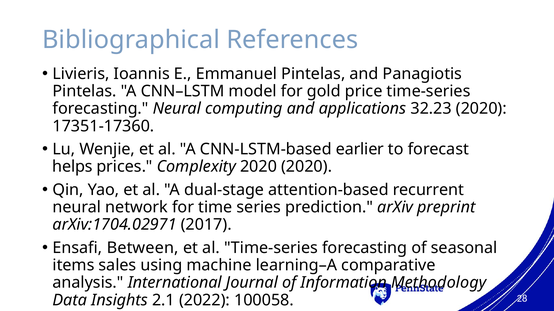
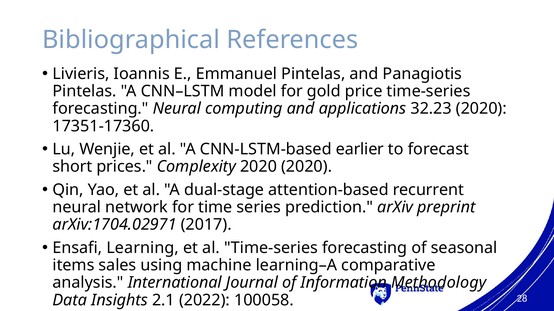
helps: helps -> short
Between: Between -> Learning
